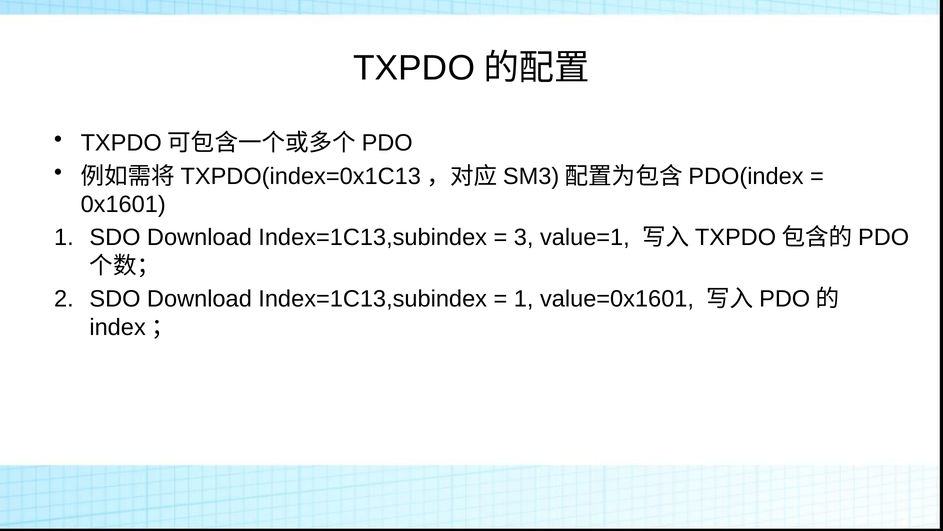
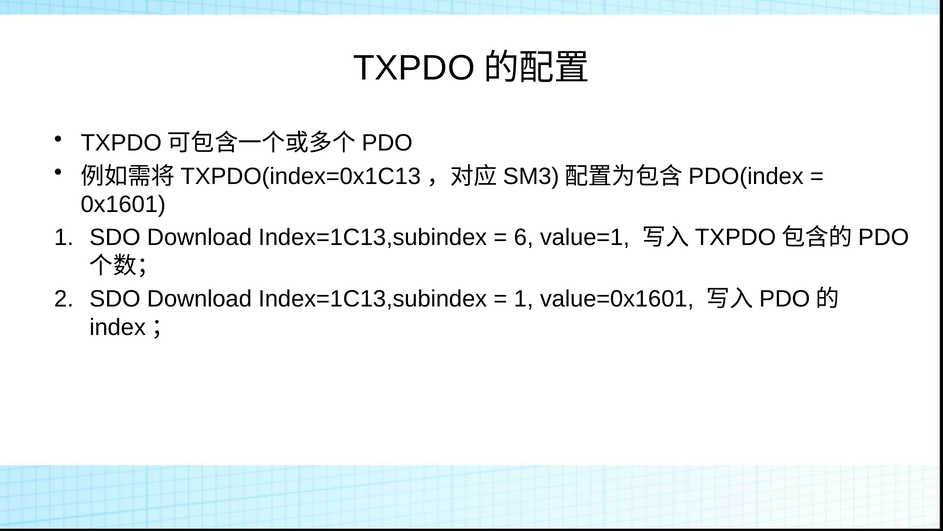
3: 3 -> 6
